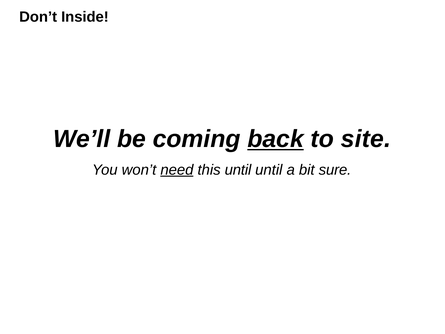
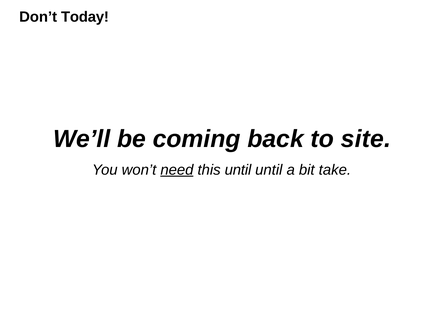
Inside: Inside -> Today
back underline: present -> none
sure: sure -> take
